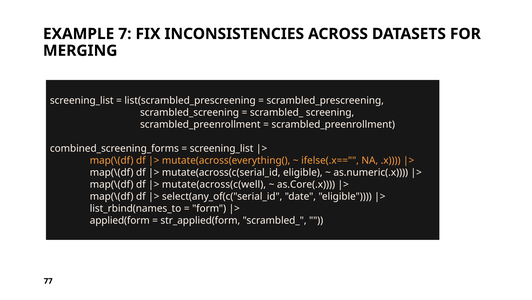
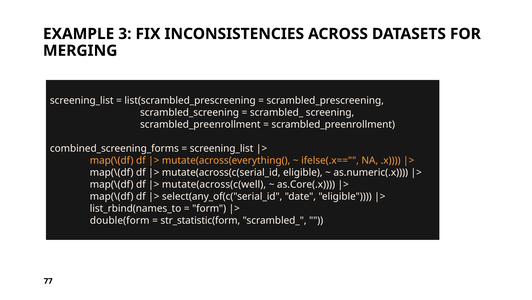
7: 7 -> 3
applied(form: applied(form -> double(form
str_applied(form: str_applied(form -> str_statistic(form
